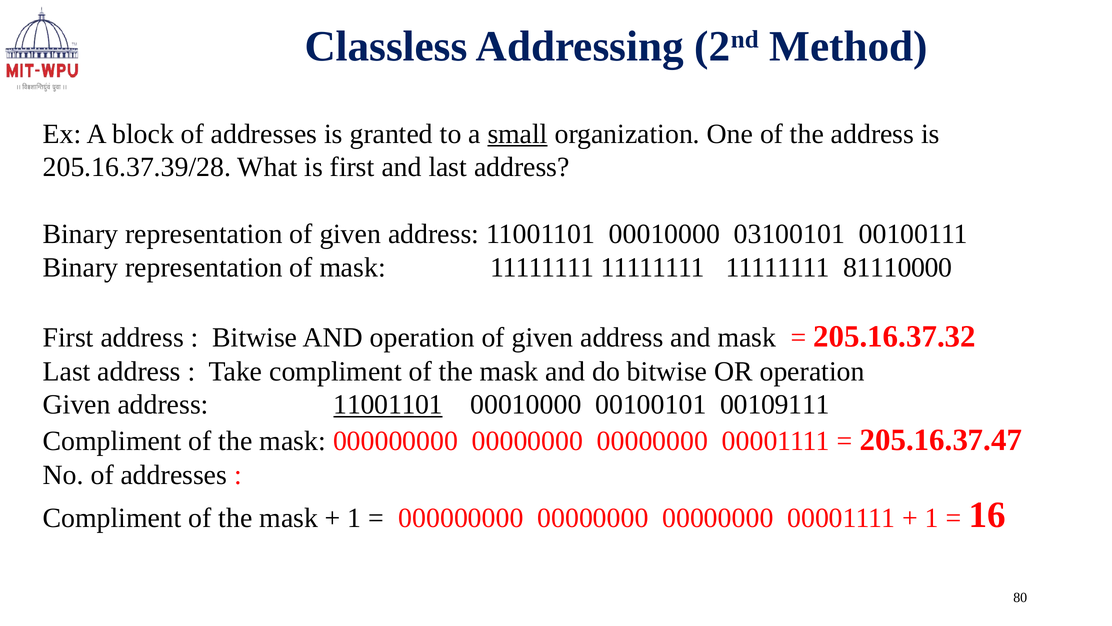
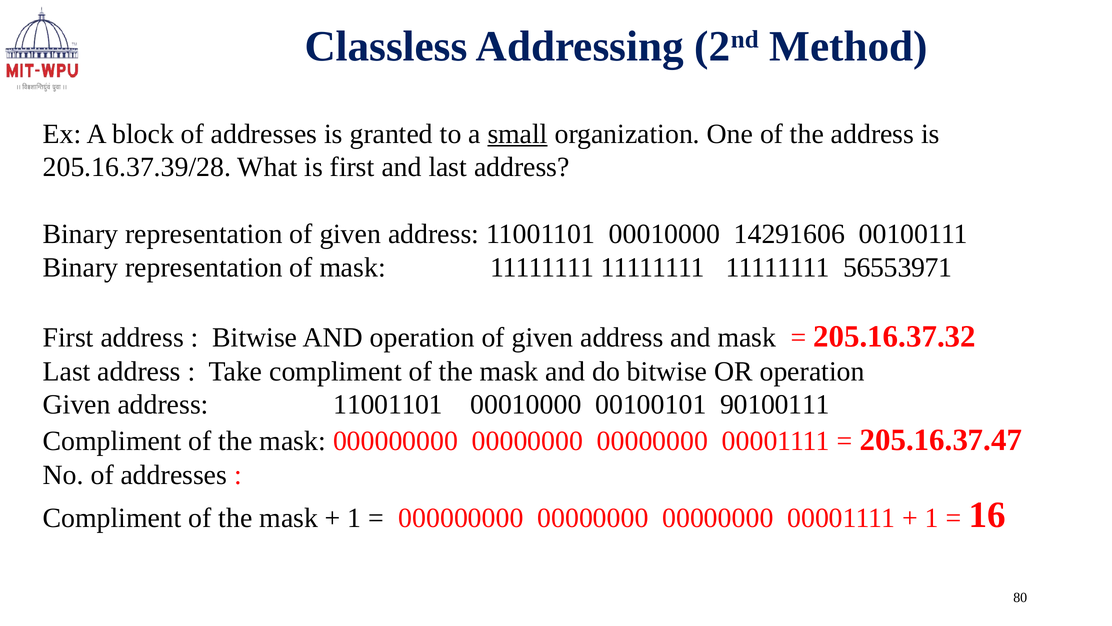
03100101: 03100101 -> 14291606
81110000: 81110000 -> 56553971
11001101 at (388, 404) underline: present -> none
00109111: 00109111 -> 90100111
